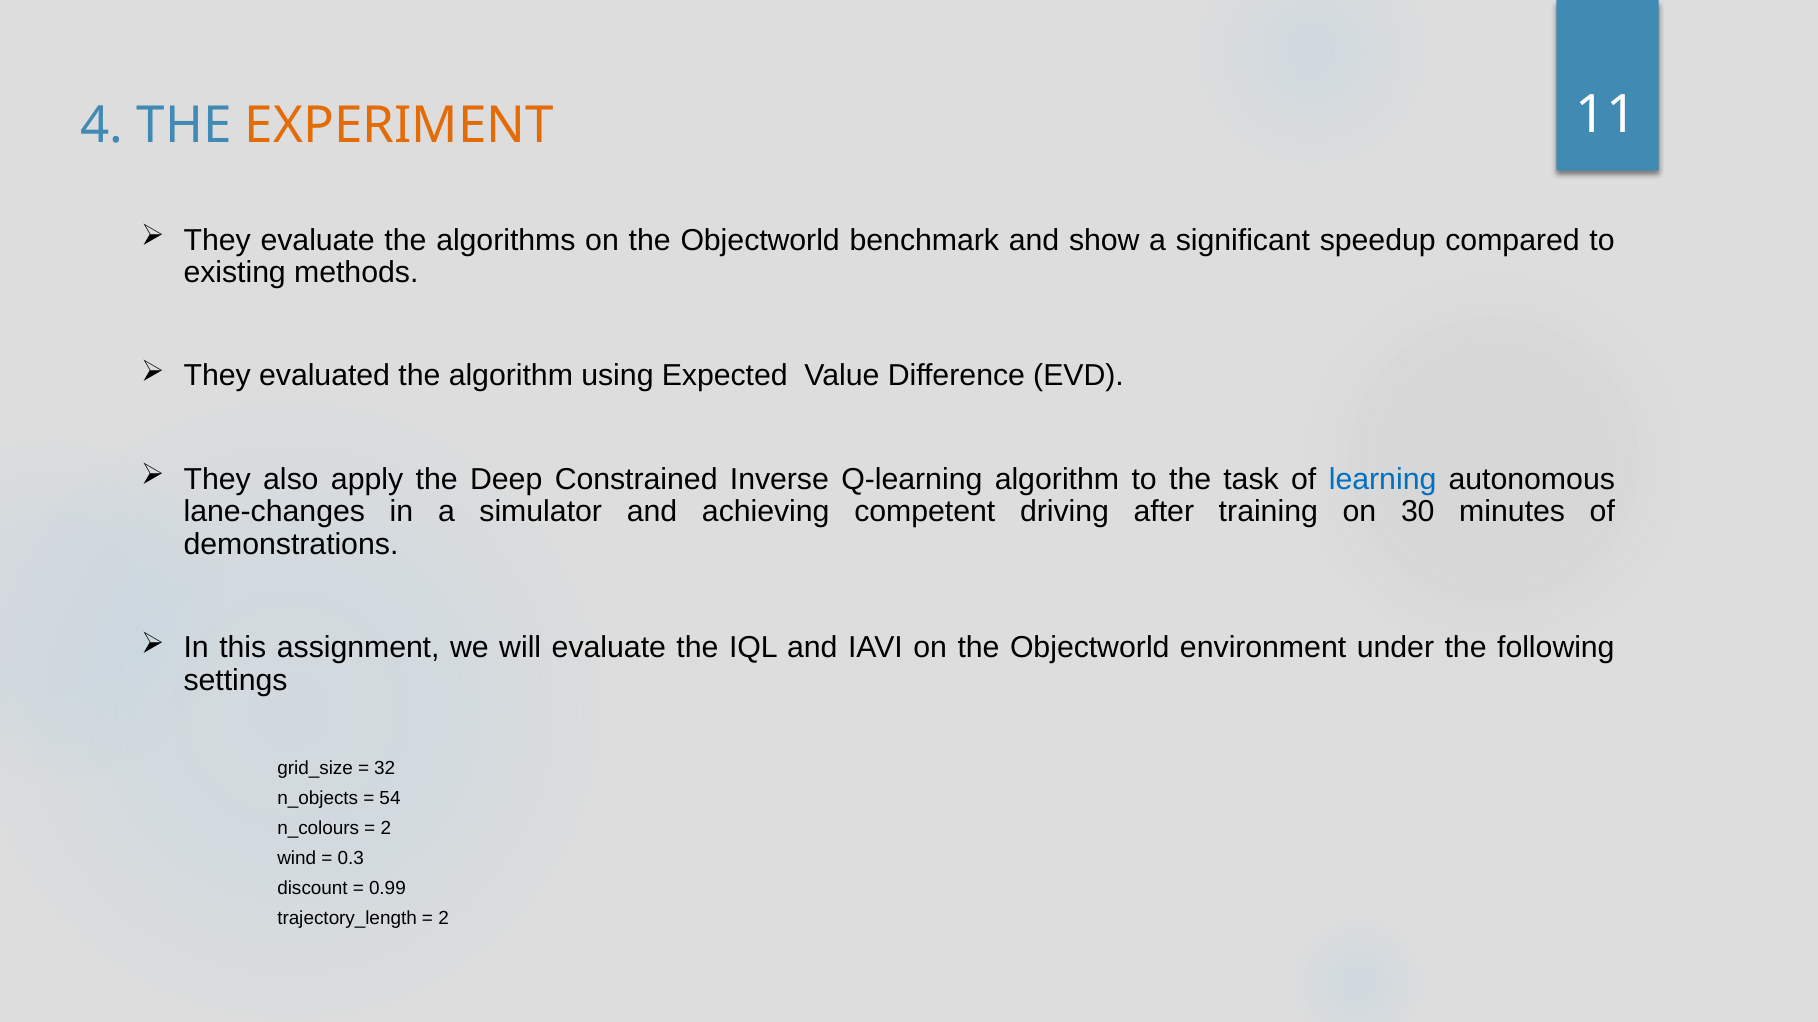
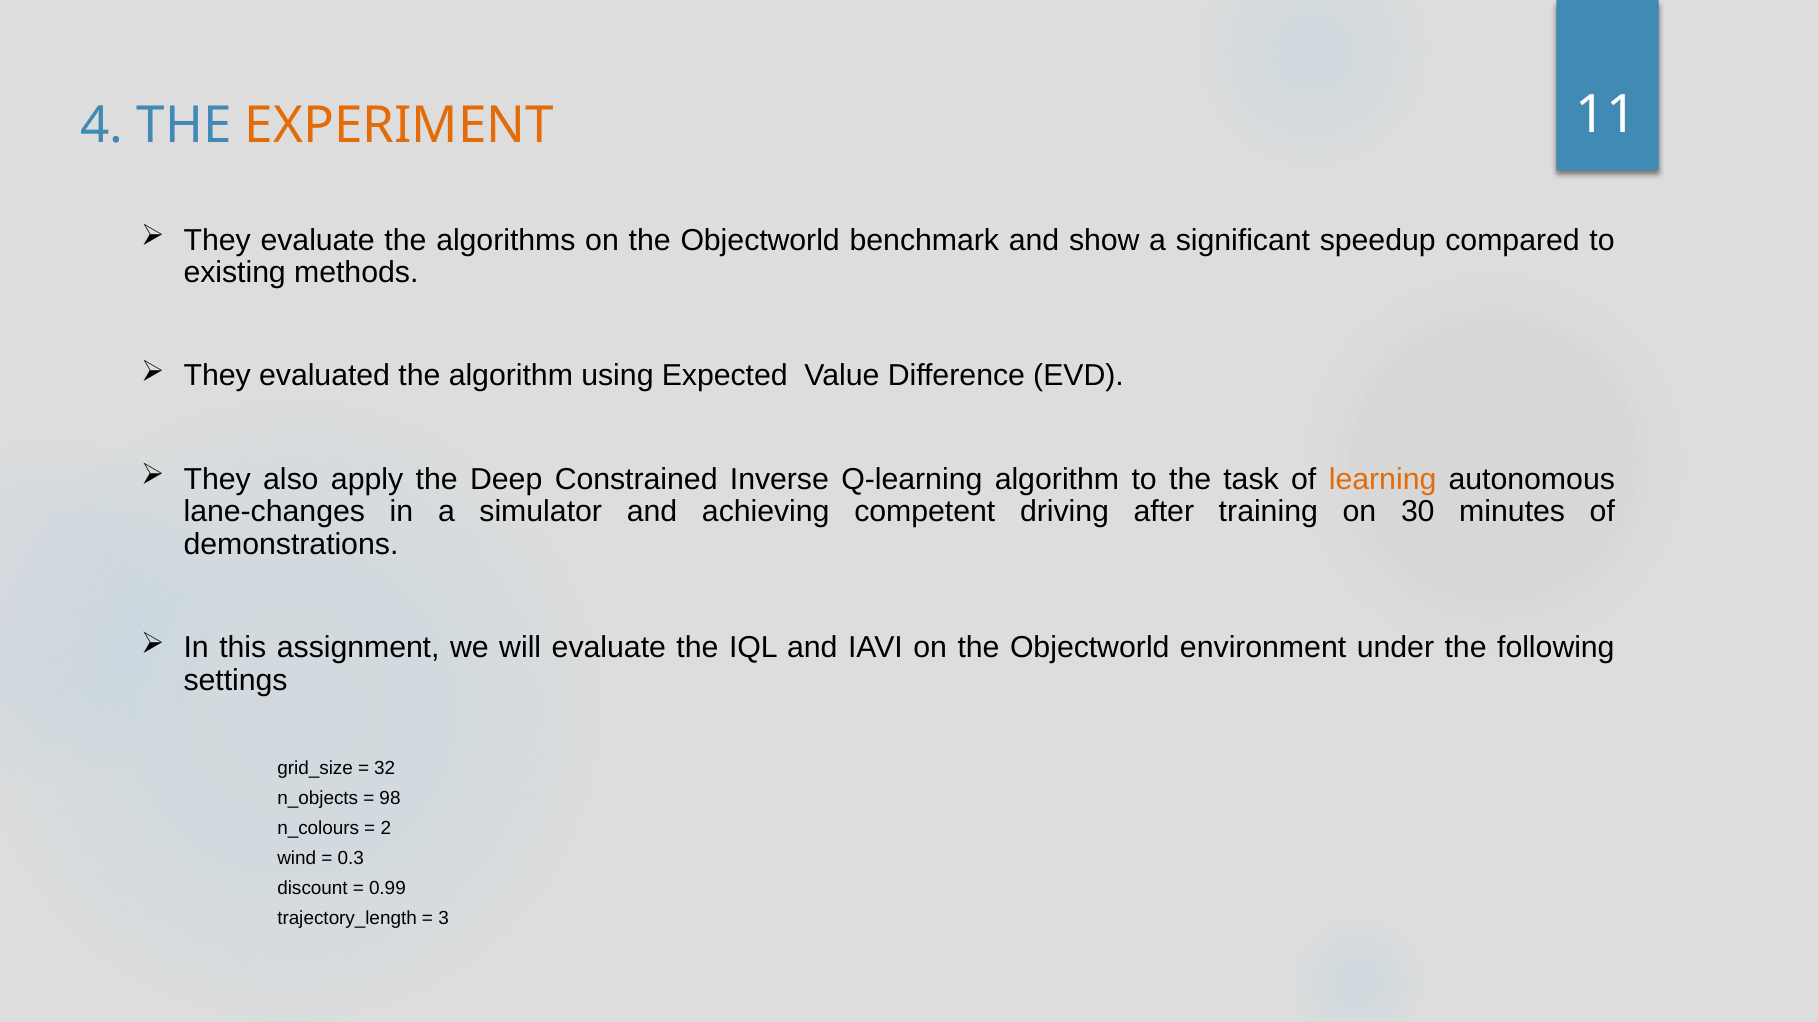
learning colour: blue -> orange
54: 54 -> 98
2 at (444, 918): 2 -> 3
